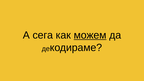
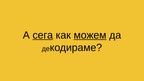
сега underline: none -> present
